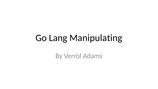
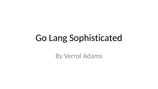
Manipulating: Manipulating -> Sophisticated
